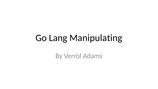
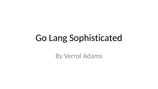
Manipulating: Manipulating -> Sophisticated
